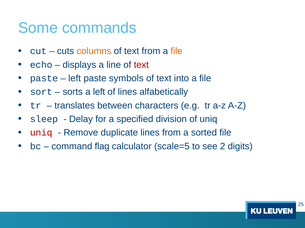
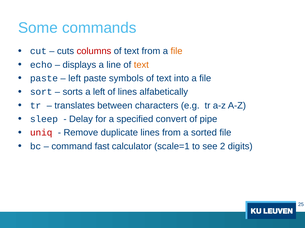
columns colour: orange -> red
text at (141, 65) colour: red -> orange
division: division -> convert
of uniq: uniq -> pipe
flag: flag -> fast
scale=5: scale=5 -> scale=1
